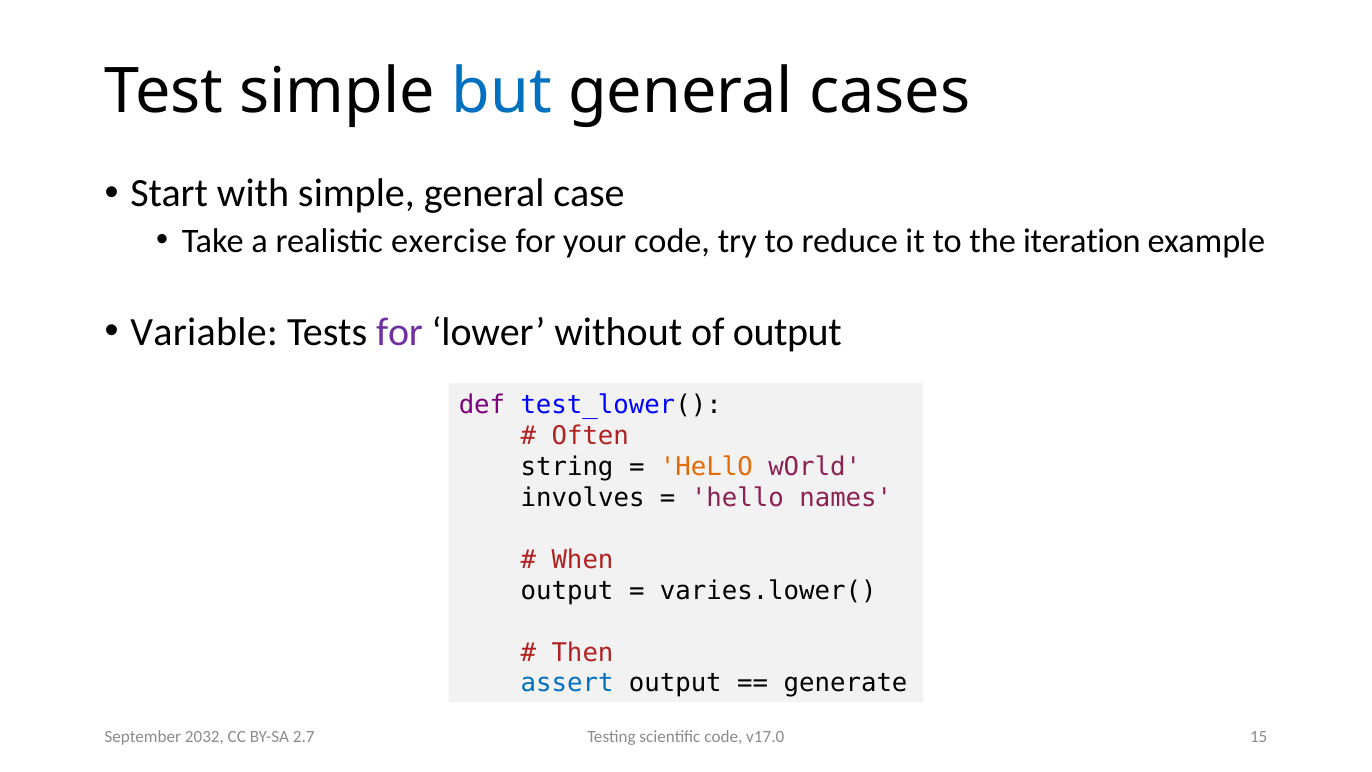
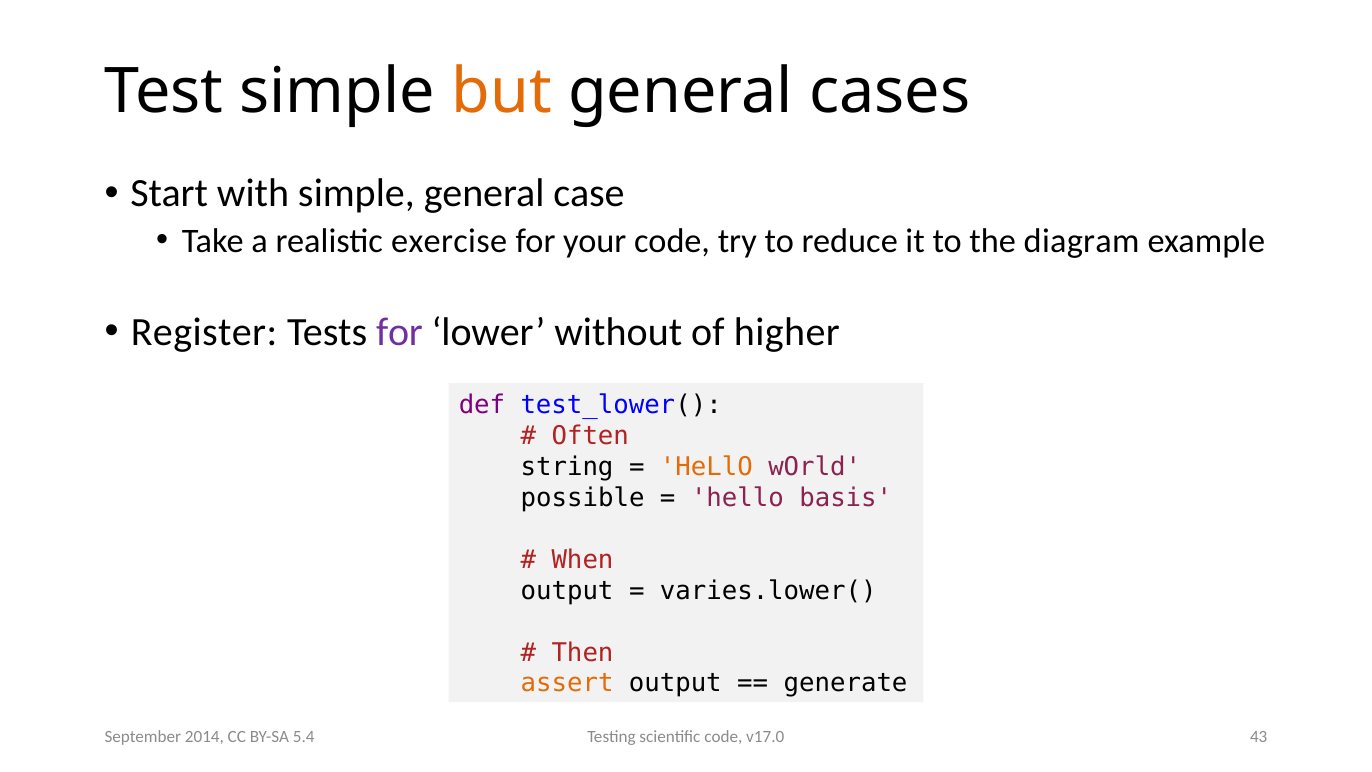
but colour: blue -> orange
iteration: iteration -> diagram
Variable: Variable -> Register
of output: output -> higher
involves: involves -> possible
names: names -> basis
assert colour: blue -> orange
15: 15 -> 43
2032: 2032 -> 2014
2.7: 2.7 -> 5.4
